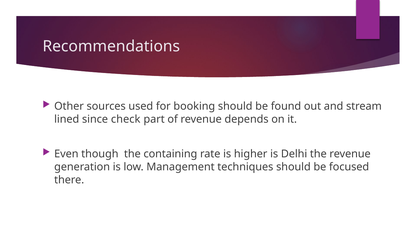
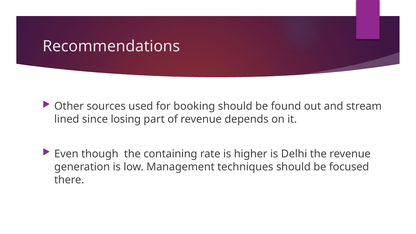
check: check -> losing
